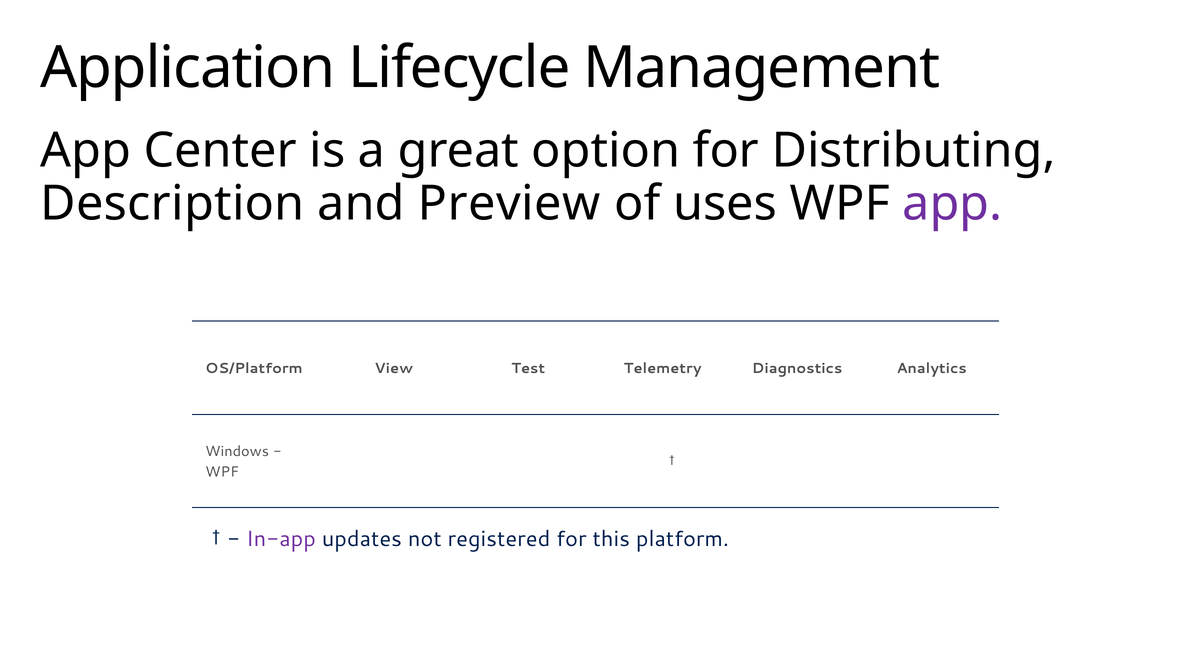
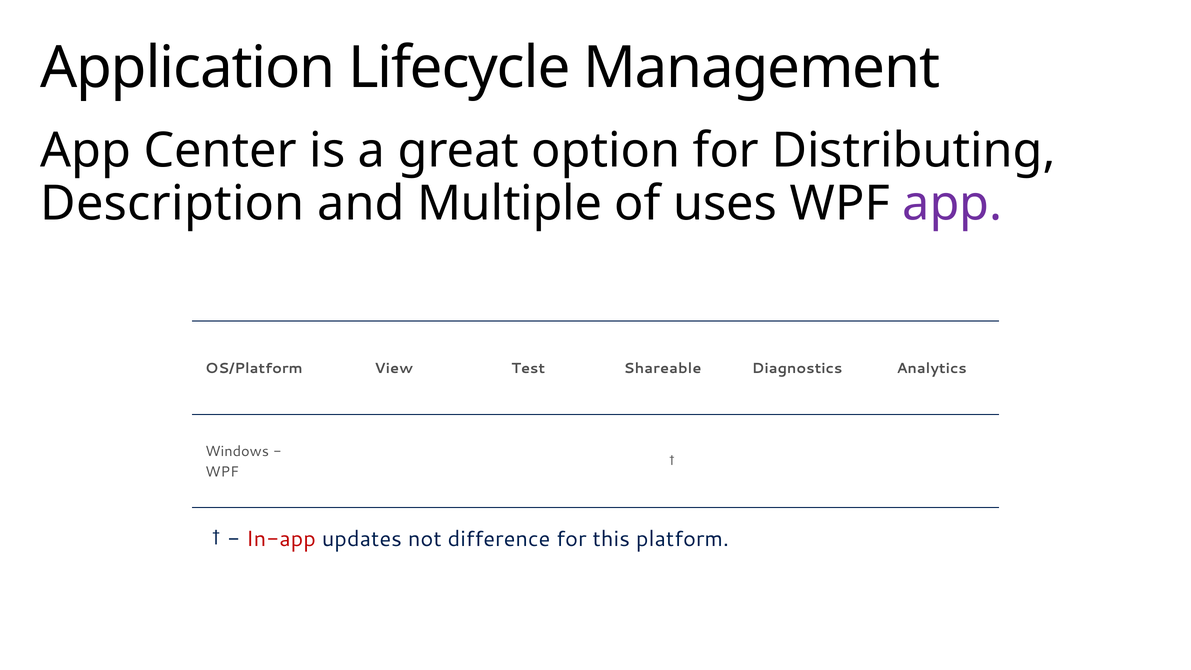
Preview: Preview -> Multiple
Telemetry: Telemetry -> Shareable
In-app colour: purple -> red
registered: registered -> difference
